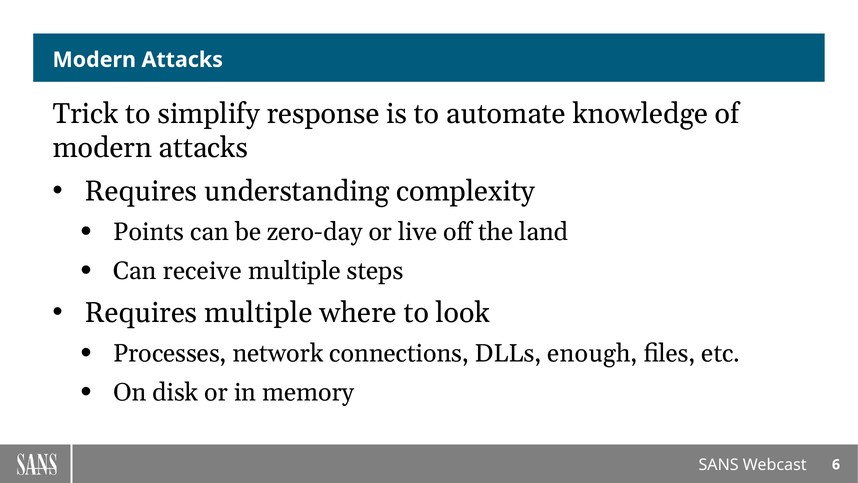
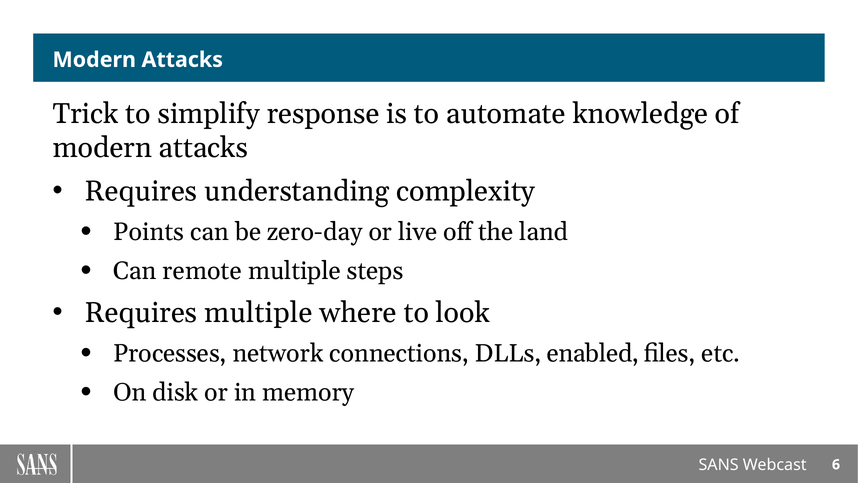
receive: receive -> remote
enough: enough -> enabled
